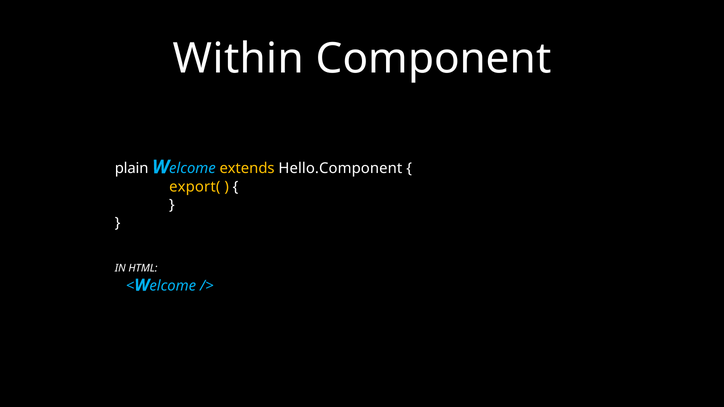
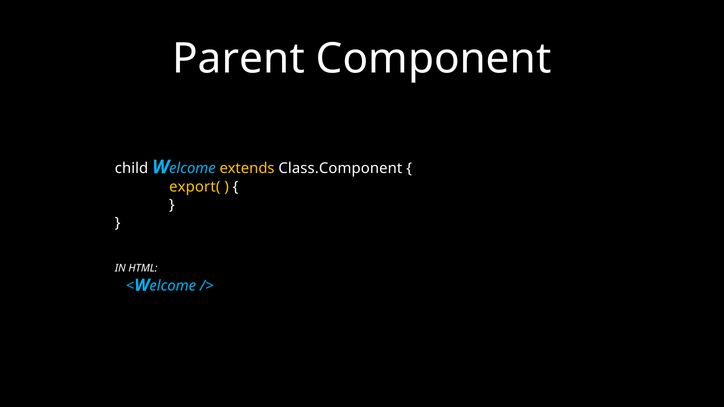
Within: Within -> Parent
plain: plain -> child
Hello.Component: Hello.Component -> Class.Component
